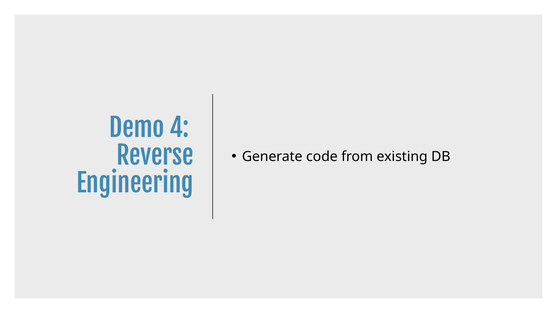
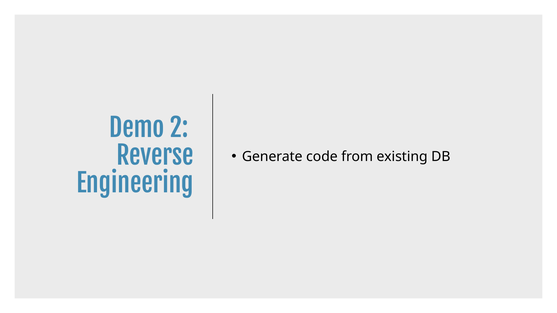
4: 4 -> 2
